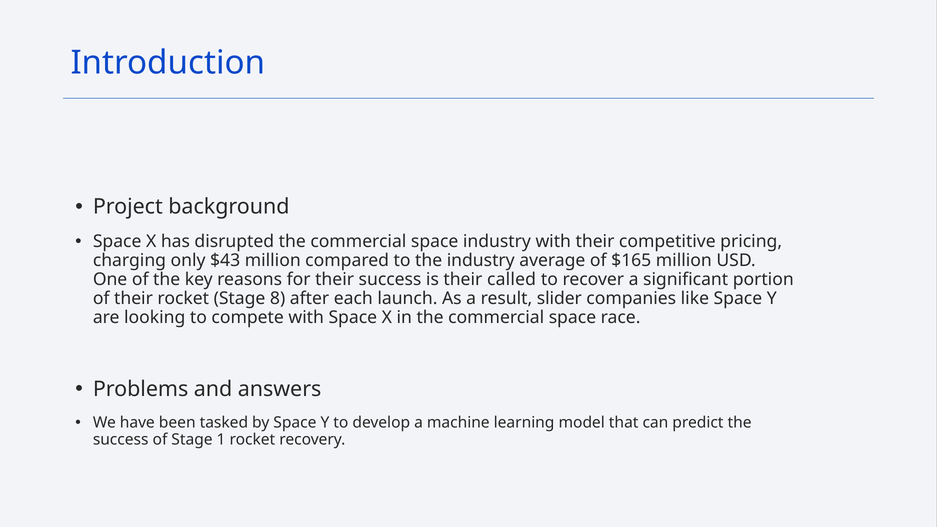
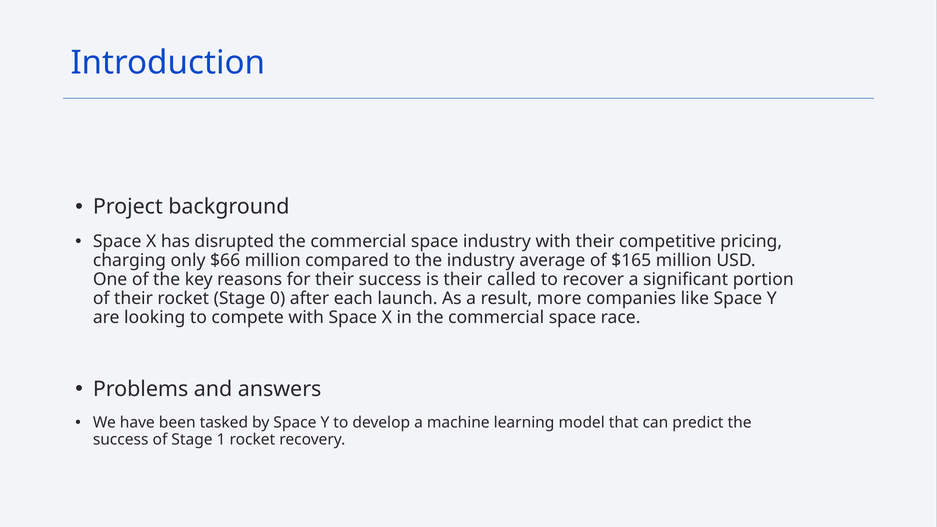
$43: $43 -> $66
8: 8 -> 0
slider: slider -> more
